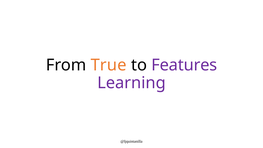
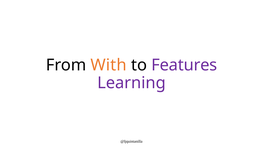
True: True -> With
